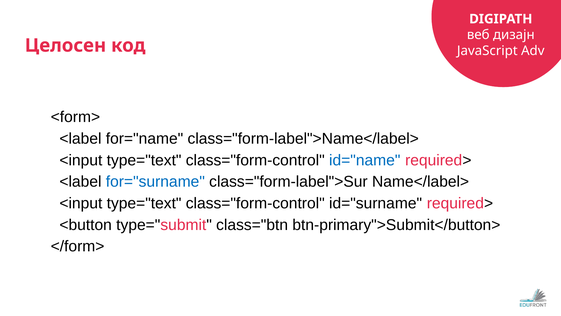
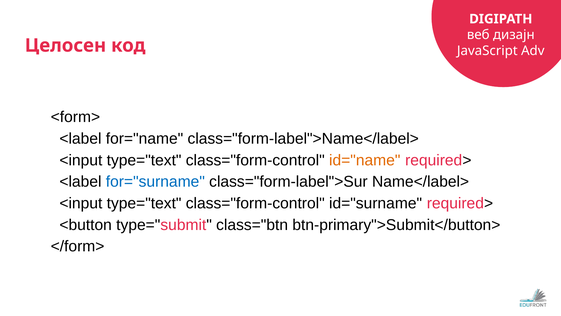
id="name colour: blue -> orange
